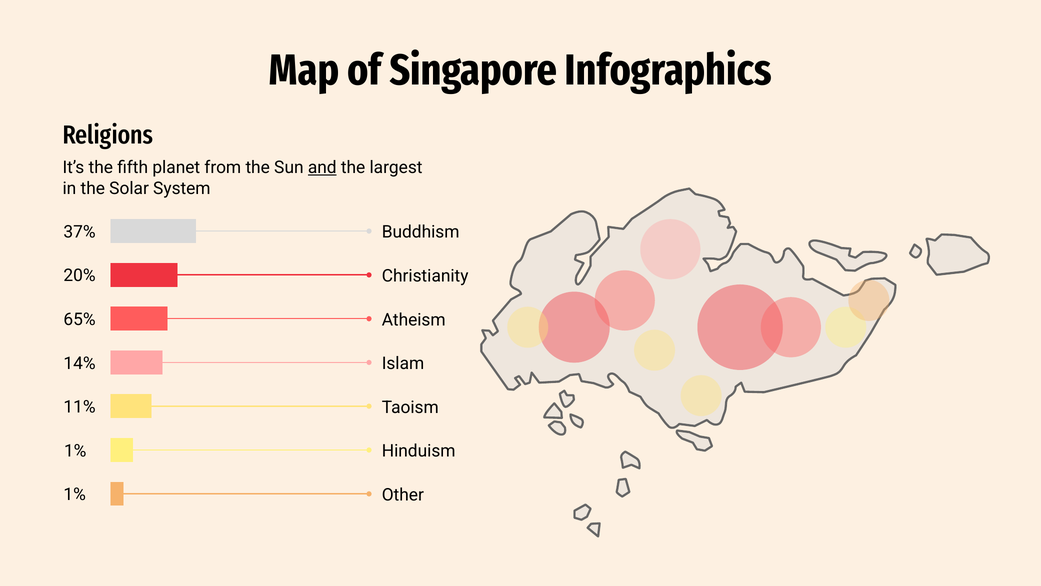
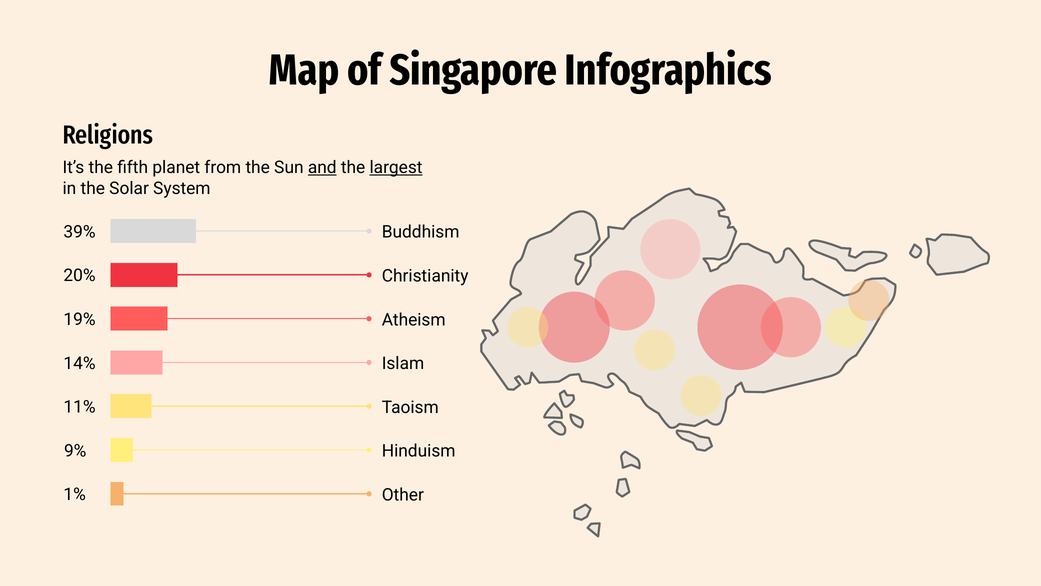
largest underline: none -> present
37%: 37% -> 39%
65%: 65% -> 19%
1% at (75, 451): 1% -> 9%
